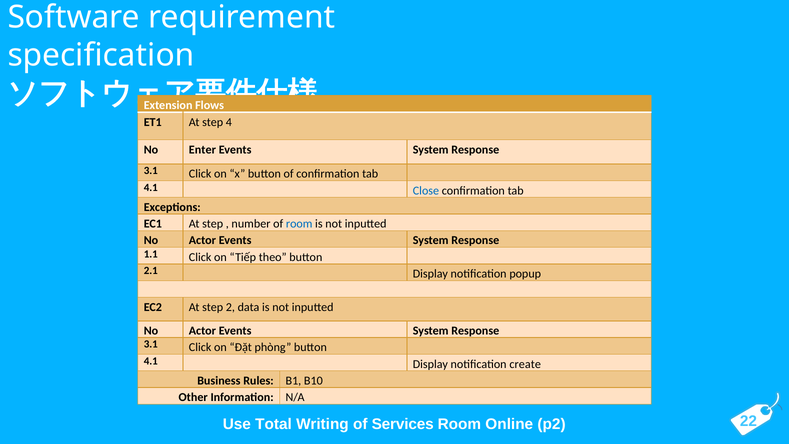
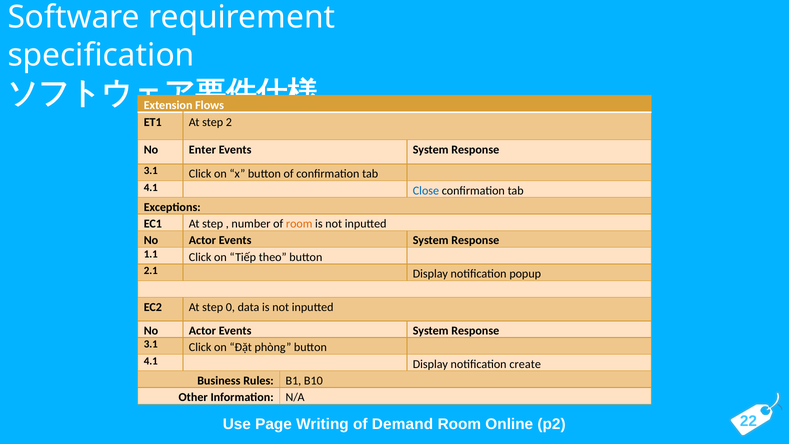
4: 4 -> 2
room at (299, 224) colour: blue -> orange
2: 2 -> 0
Total: Total -> Page
Services: Services -> Demand
